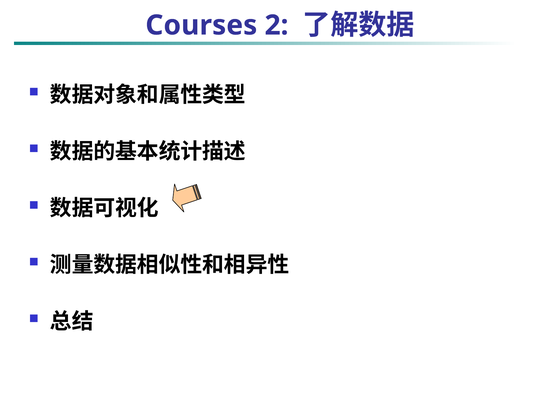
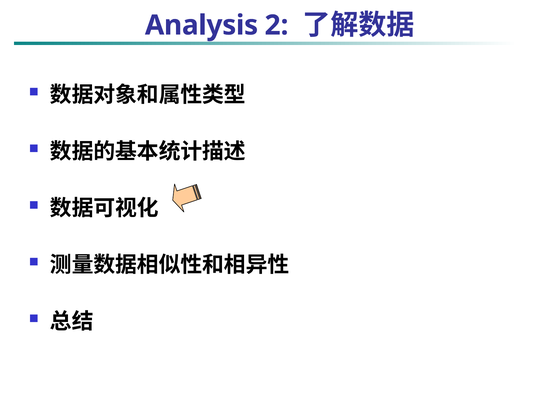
Courses: Courses -> Analysis
